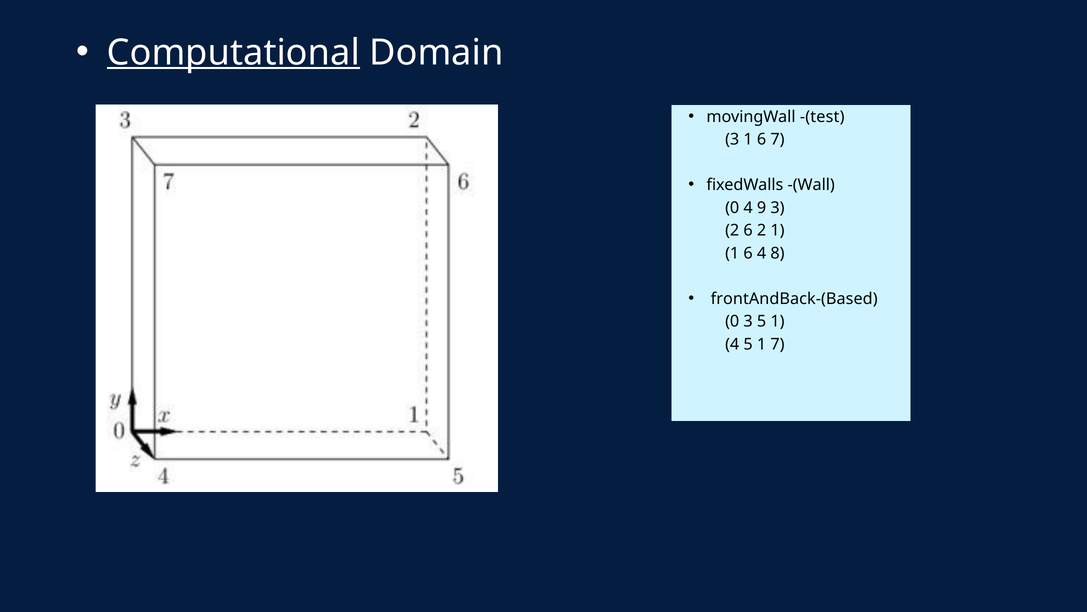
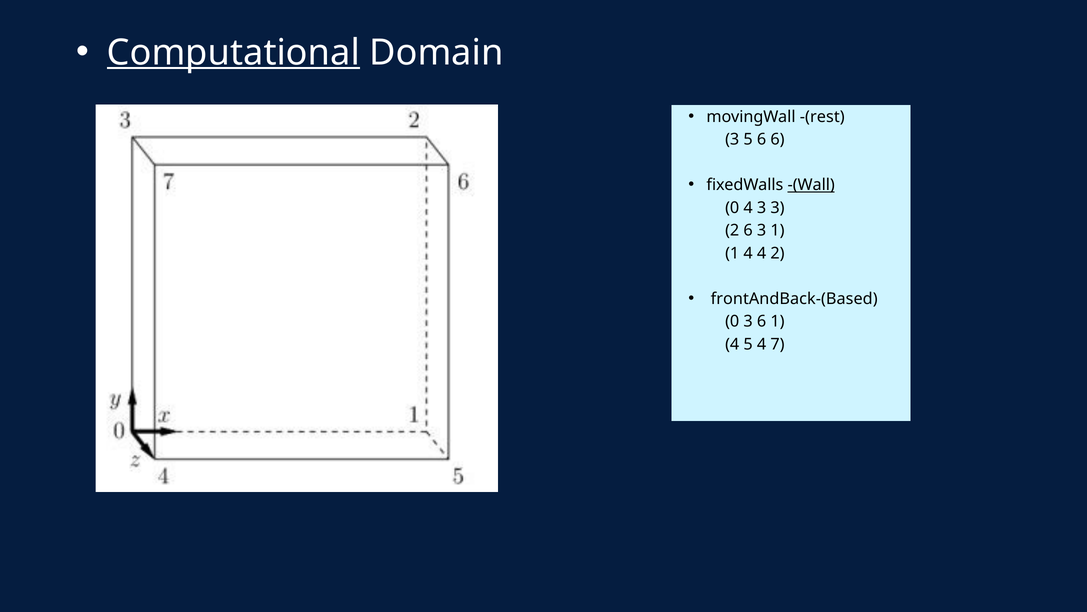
-(test: -(test -> -(rest
3 1: 1 -> 5
6 7: 7 -> 6
-(Wall underline: none -> present
4 9: 9 -> 3
6 2: 2 -> 3
6 at (748, 253): 6 -> 4
4 8: 8 -> 2
3 5: 5 -> 6
4 5 1: 1 -> 4
